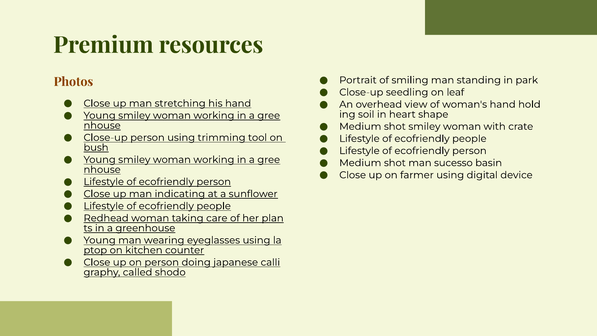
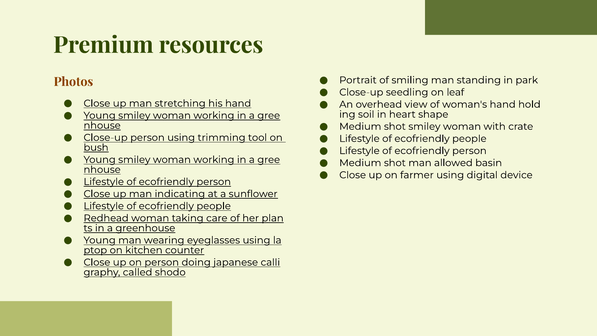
sucesso: sucesso -> allowed
